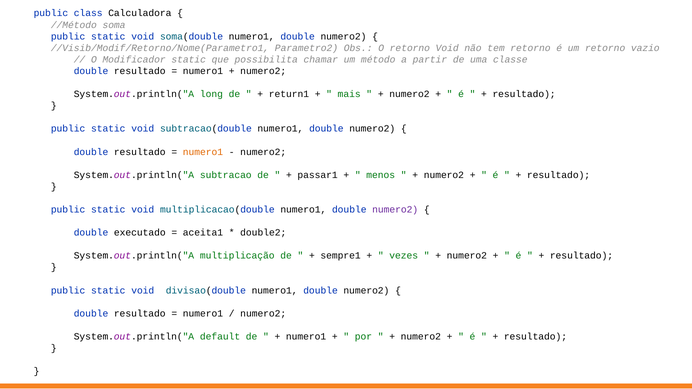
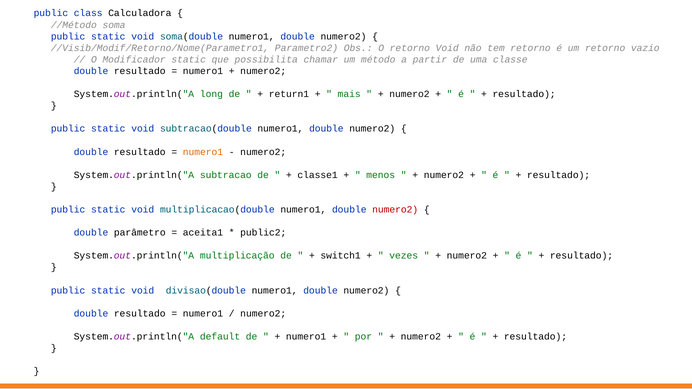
passar1: passar1 -> classe1
numero2 at (395, 210) colour: purple -> red
executado: executado -> parâmetro
double2: double2 -> public2
sempre1: sempre1 -> switch1
